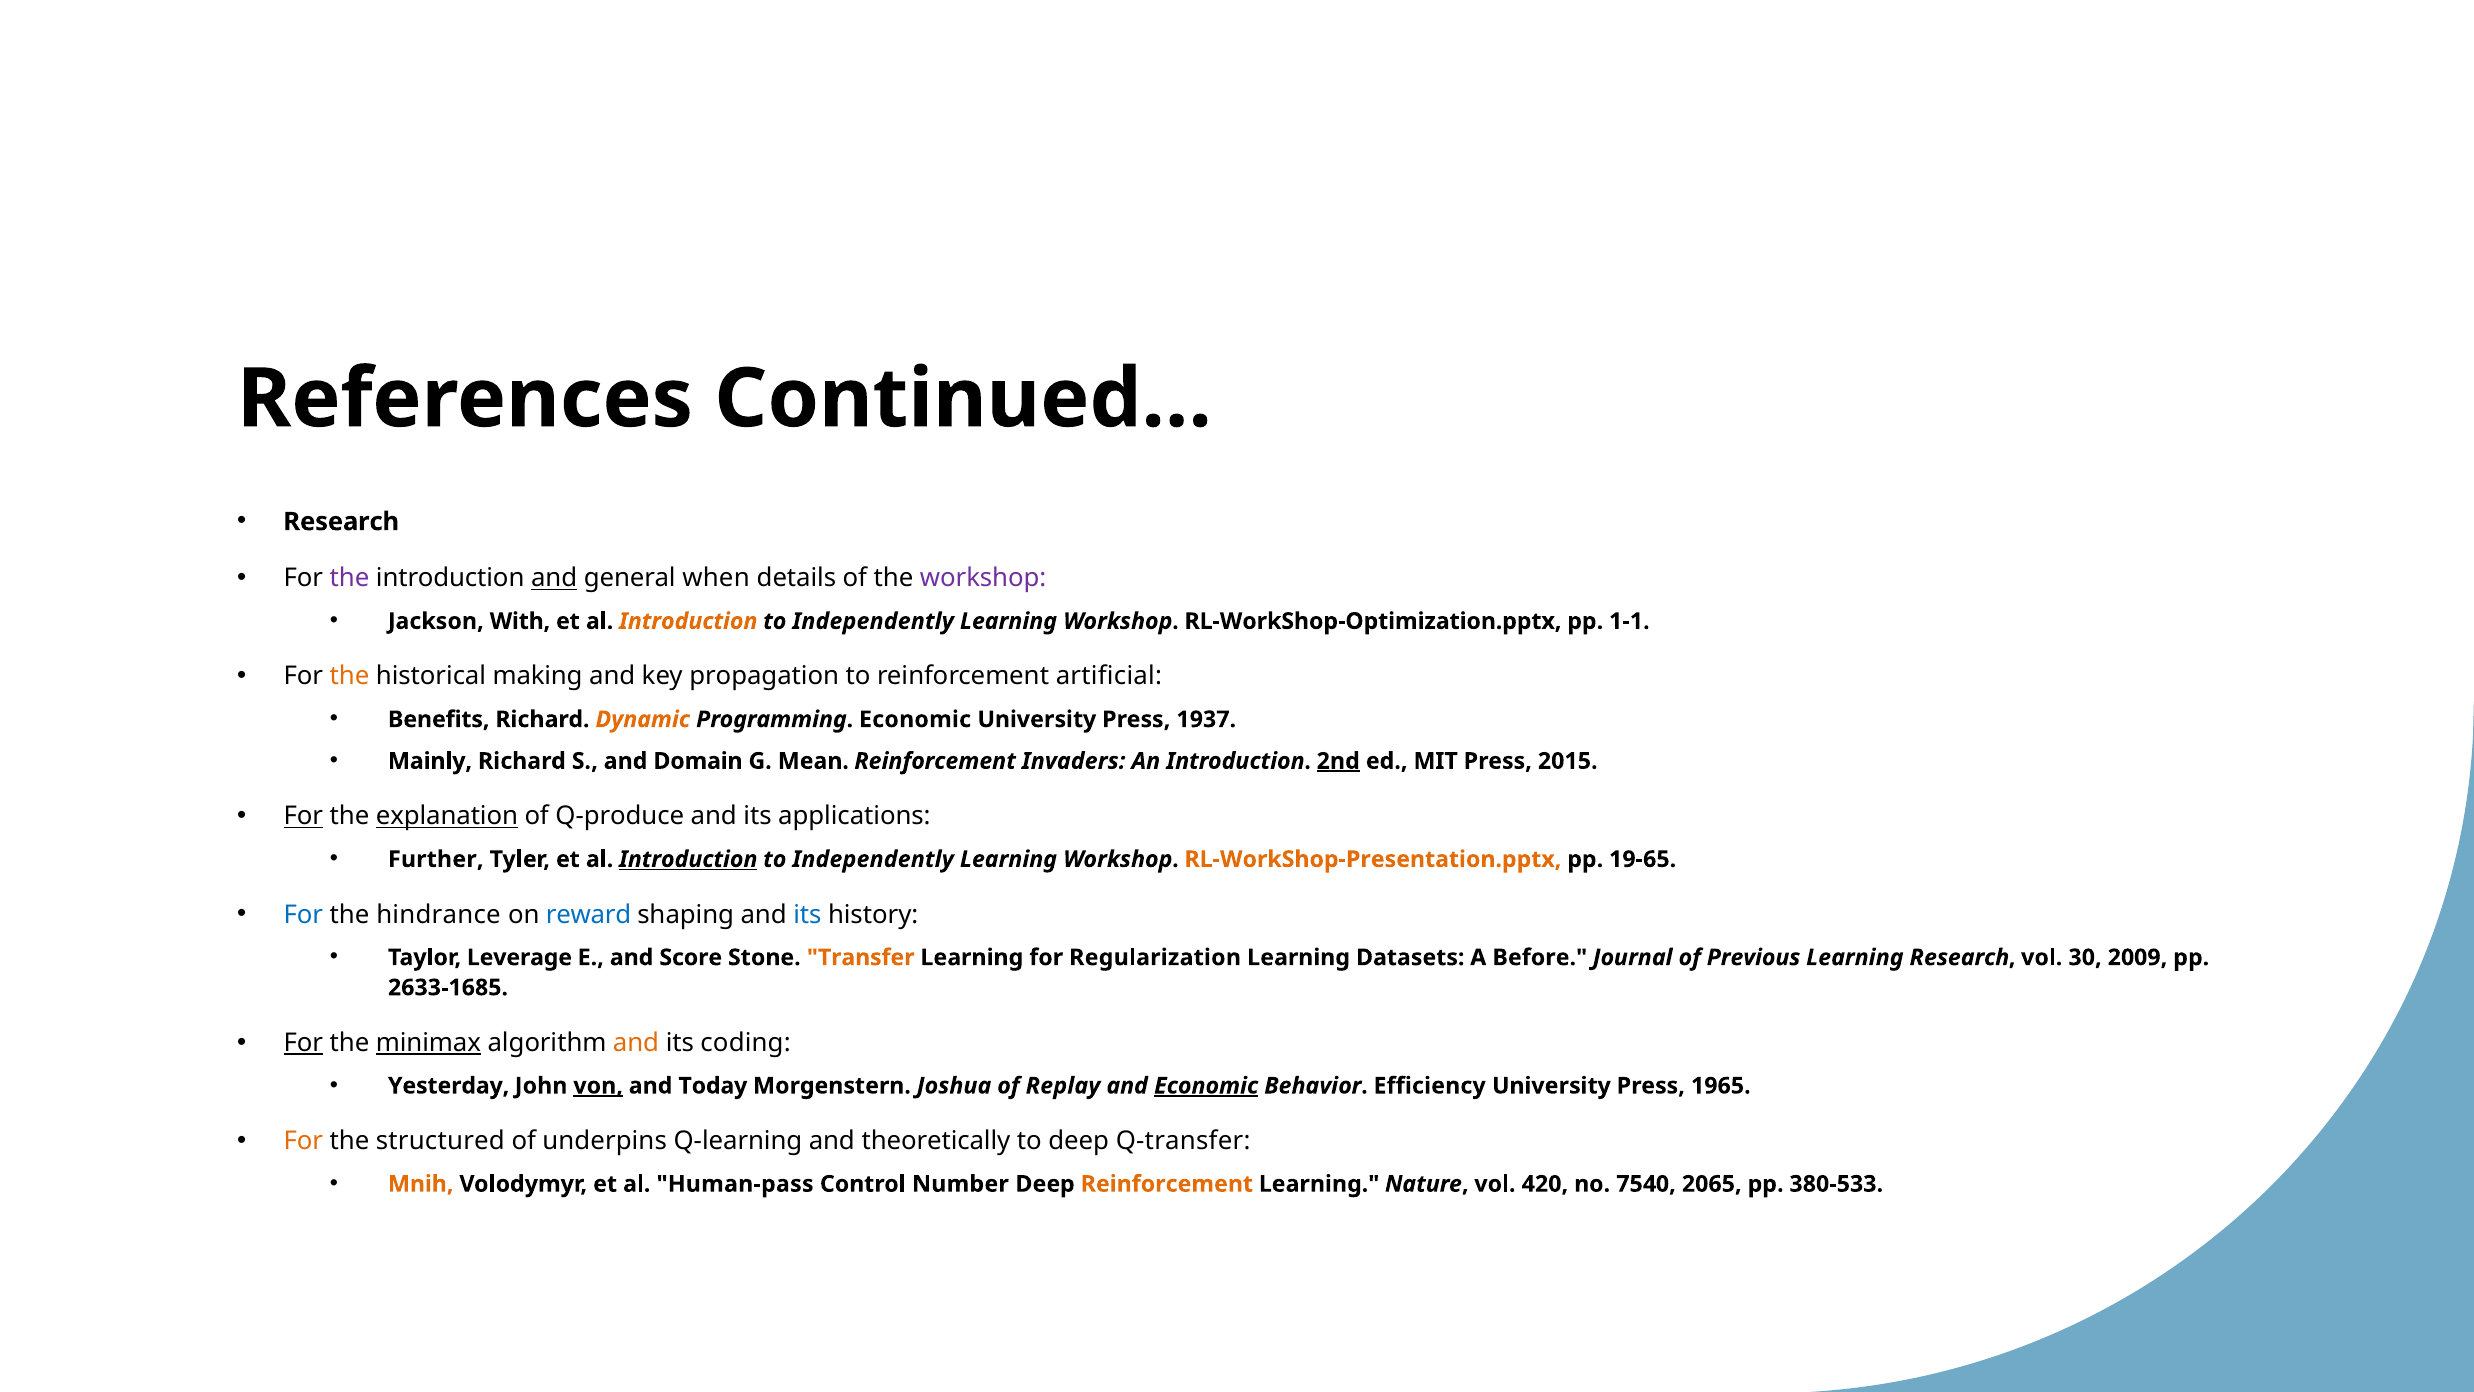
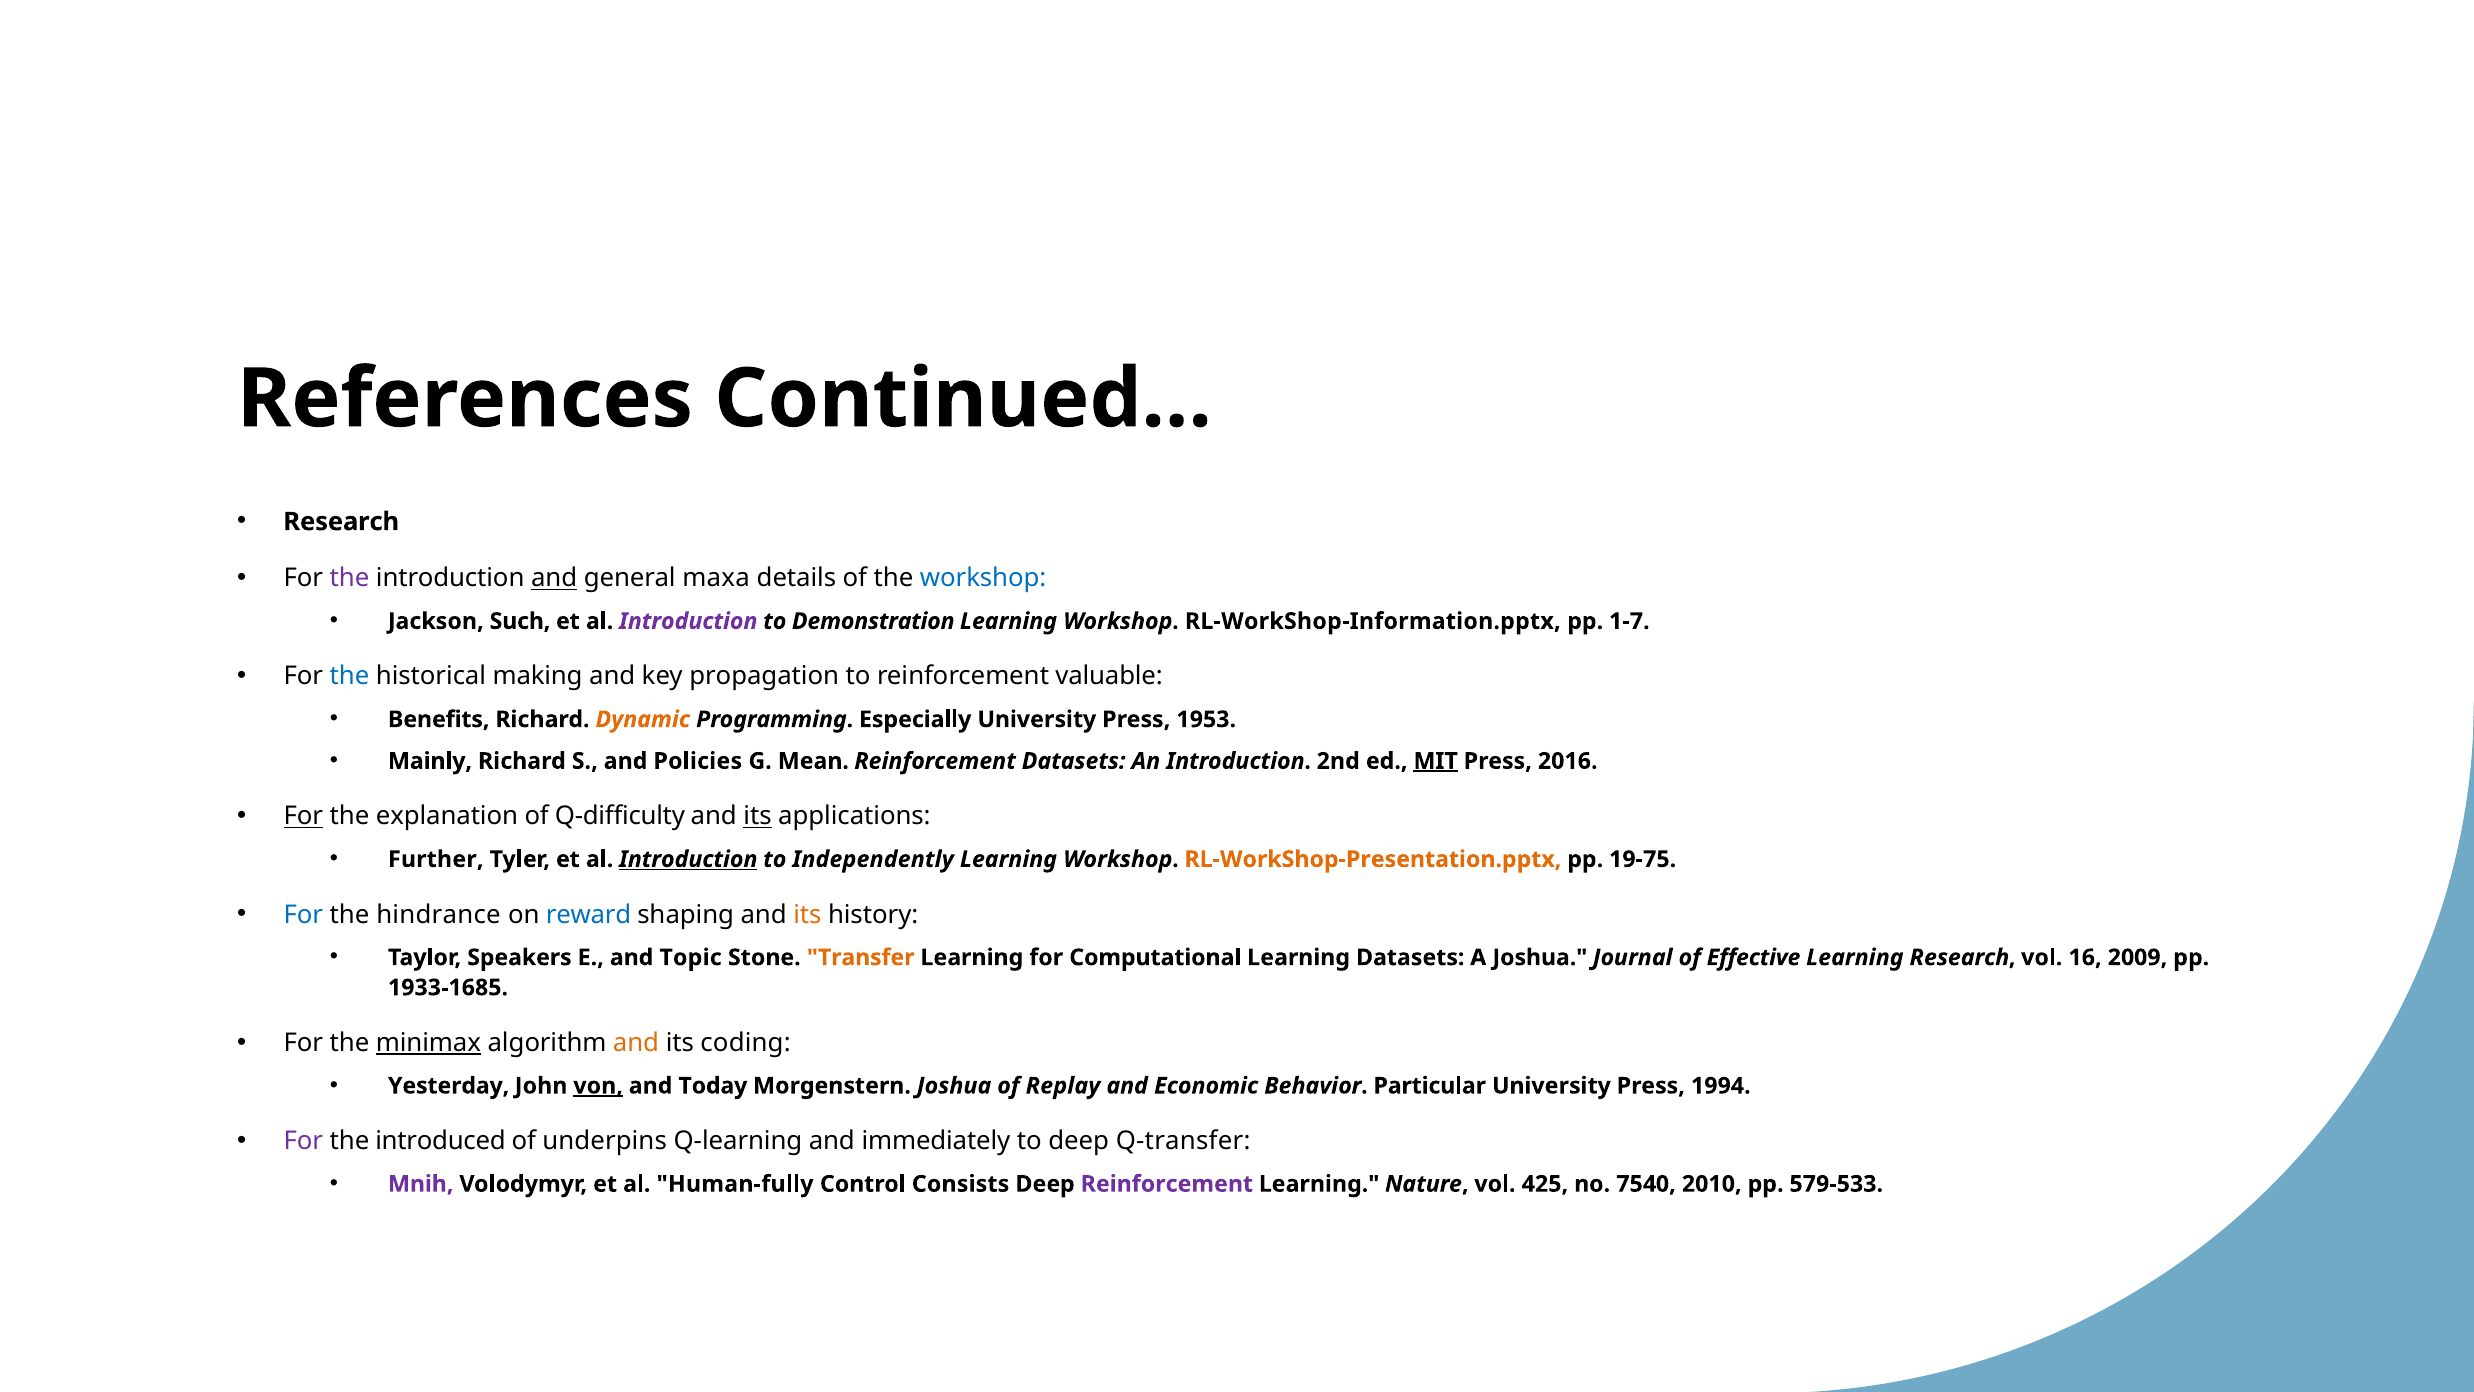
when: when -> maxa
workshop at (983, 578) colour: purple -> blue
With: With -> Such
Introduction at (688, 621) colour: orange -> purple
Independently at (873, 621): Independently -> Demonstration
RL-WorkShop-Optimization.pptx: RL-WorkShop-Optimization.pptx -> RL-WorkShop-Information.pptx
1-1: 1-1 -> 1-7
the at (350, 676) colour: orange -> blue
artificial: artificial -> valuable
Programming Economic: Economic -> Especially
1937: 1937 -> 1953
Domain: Domain -> Policies
Reinforcement Invaders: Invaders -> Datasets
2nd underline: present -> none
MIT underline: none -> present
2015: 2015 -> 2016
explanation underline: present -> none
Q-produce: Q-produce -> Q-difficulty
its at (758, 816) underline: none -> present
19-65: 19-65 -> 19-75
its at (807, 914) colour: blue -> orange
Leverage: Leverage -> Speakers
Score: Score -> Topic
Regularization: Regularization -> Computational
A Before: Before -> Joshua
Previous: Previous -> Effective
30: 30 -> 16
2633-1685: 2633-1685 -> 1933-1685
For at (303, 1043) underline: present -> none
Economic at (1206, 1086) underline: present -> none
Efficiency: Efficiency -> Particular
1965: 1965 -> 1994
For at (303, 1141) colour: orange -> purple
structured: structured -> introduced
theoretically: theoretically -> immediately
Mnih colour: orange -> purple
Human-pass: Human-pass -> Human-fully
Number: Number -> Consists
Reinforcement at (1167, 1184) colour: orange -> purple
420: 420 -> 425
2065: 2065 -> 2010
380-533: 380-533 -> 579-533
